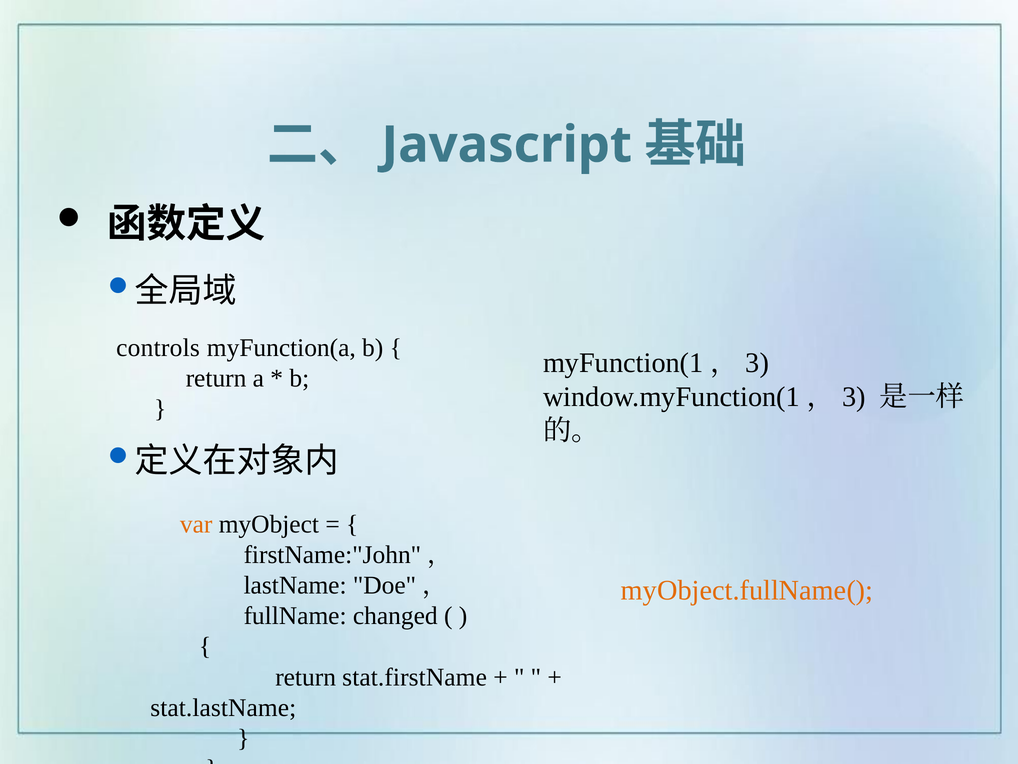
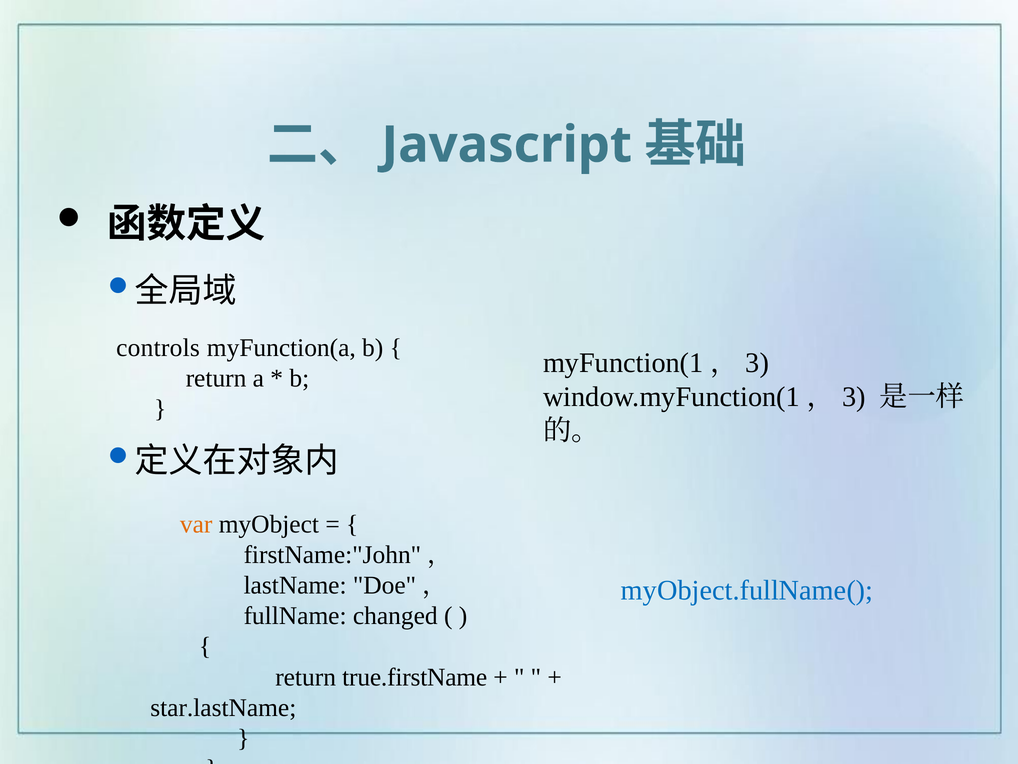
myObject.fullName( colour: orange -> blue
stat.firstName: stat.firstName -> true.firstName
stat.lastName: stat.lastName -> star.lastName
